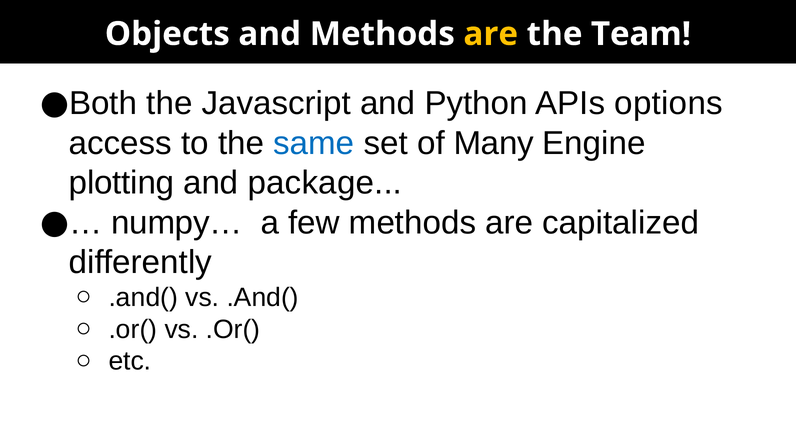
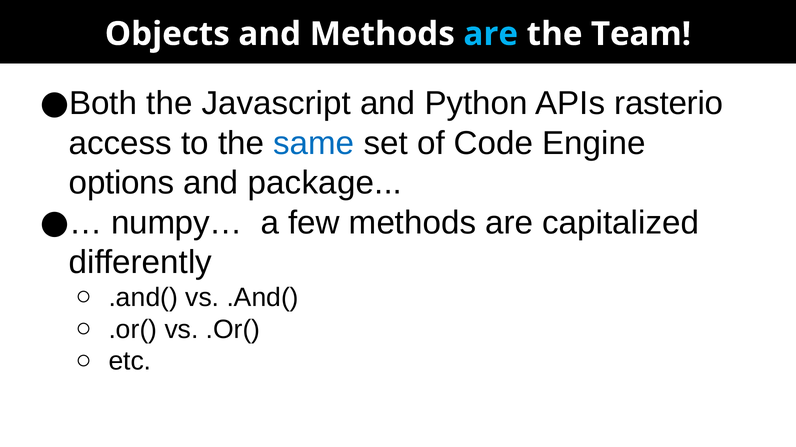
are at (491, 34) colour: yellow -> light blue
options: options -> rasterio
Many: Many -> Code
plotting: plotting -> options
